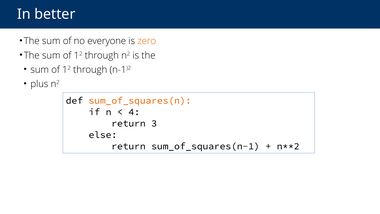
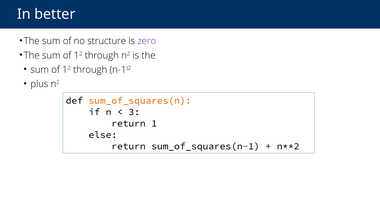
everyone: everyone -> structure
zero colour: orange -> purple
4: 4 -> 3
3: 3 -> 1
